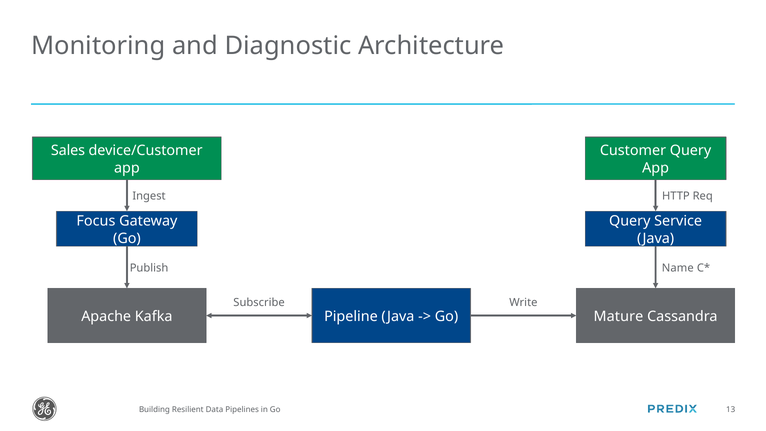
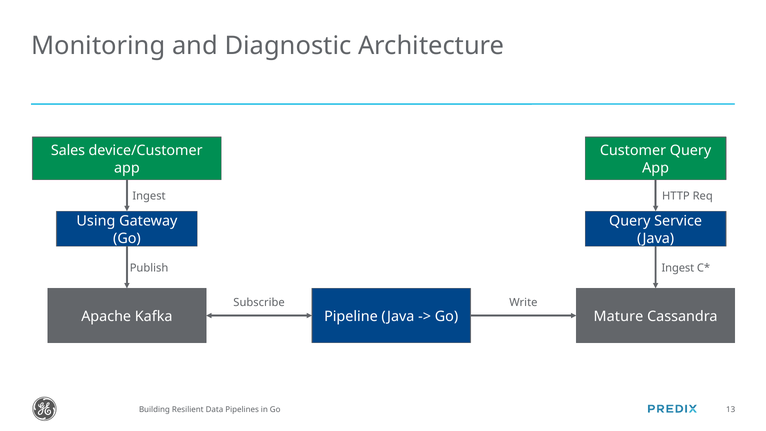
Focus: Focus -> Using
Name at (678, 268): Name -> Ingest
